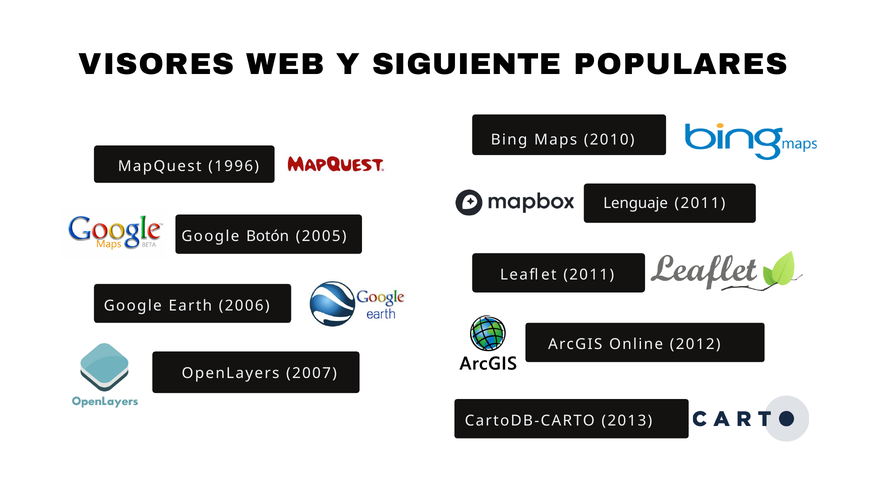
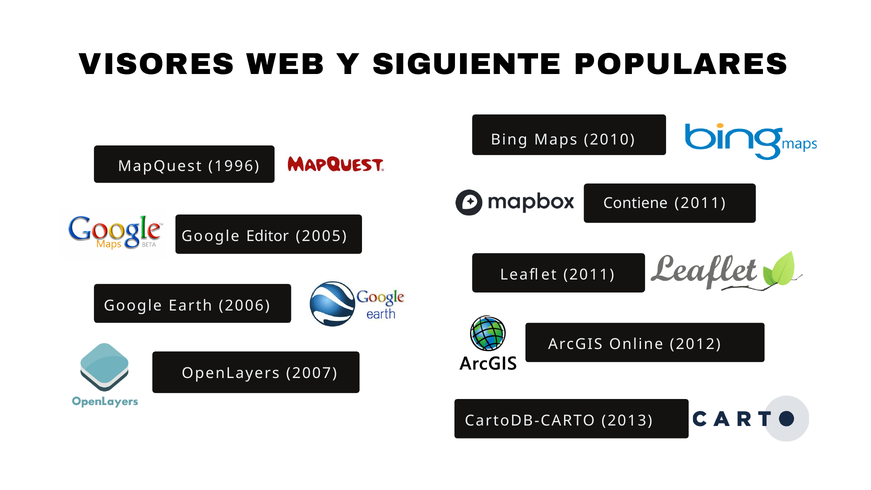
Lenguaje: Lenguaje -> Contiene
Botón: Botón -> Editor
